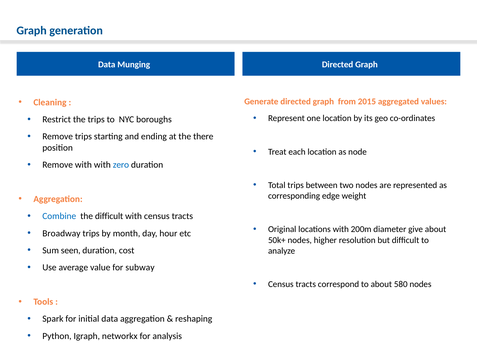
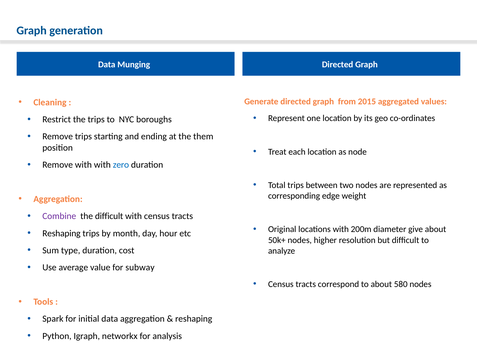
there: there -> them
Combine colour: blue -> purple
Broadway at (61, 233): Broadway -> Reshaping
seen: seen -> type
